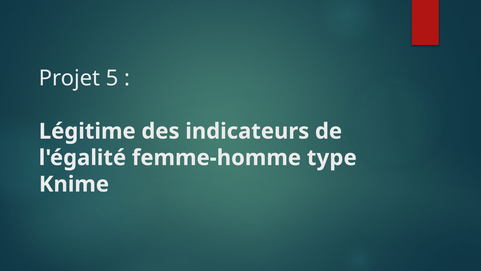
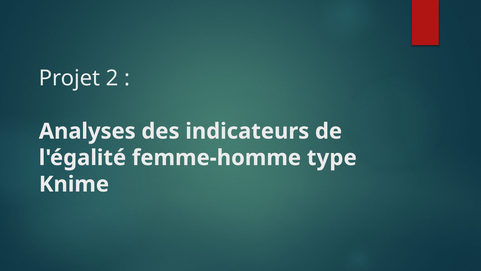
5: 5 -> 2
Légitime: Légitime -> Analyses
